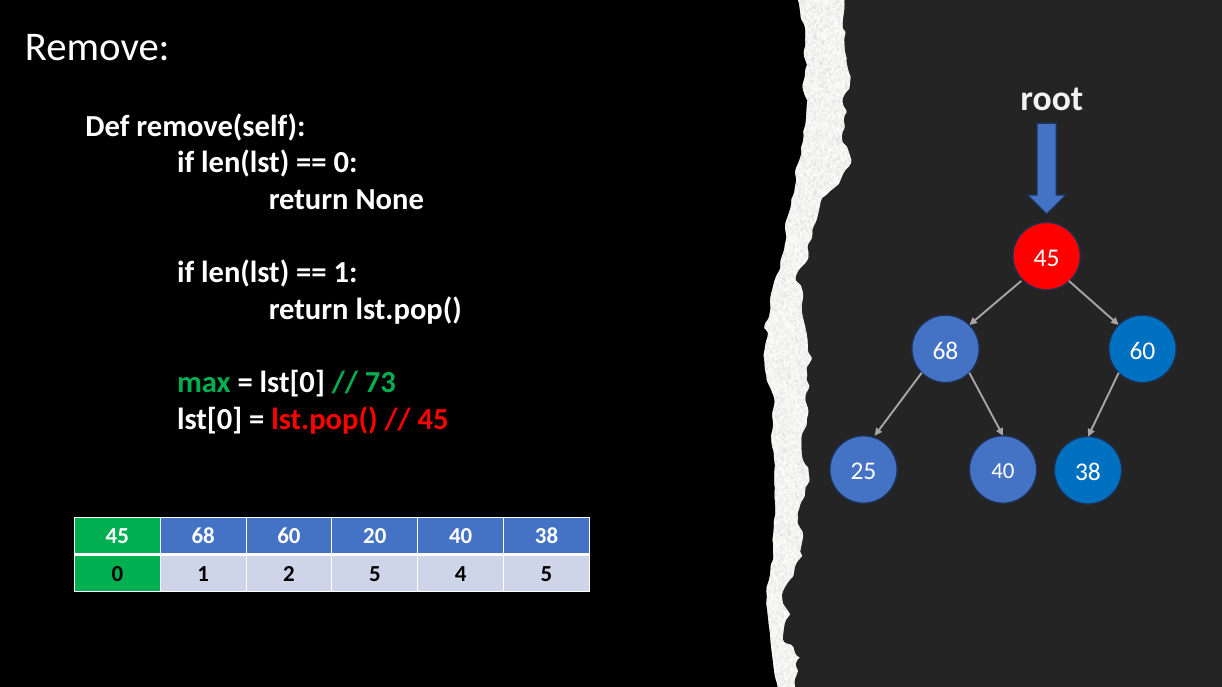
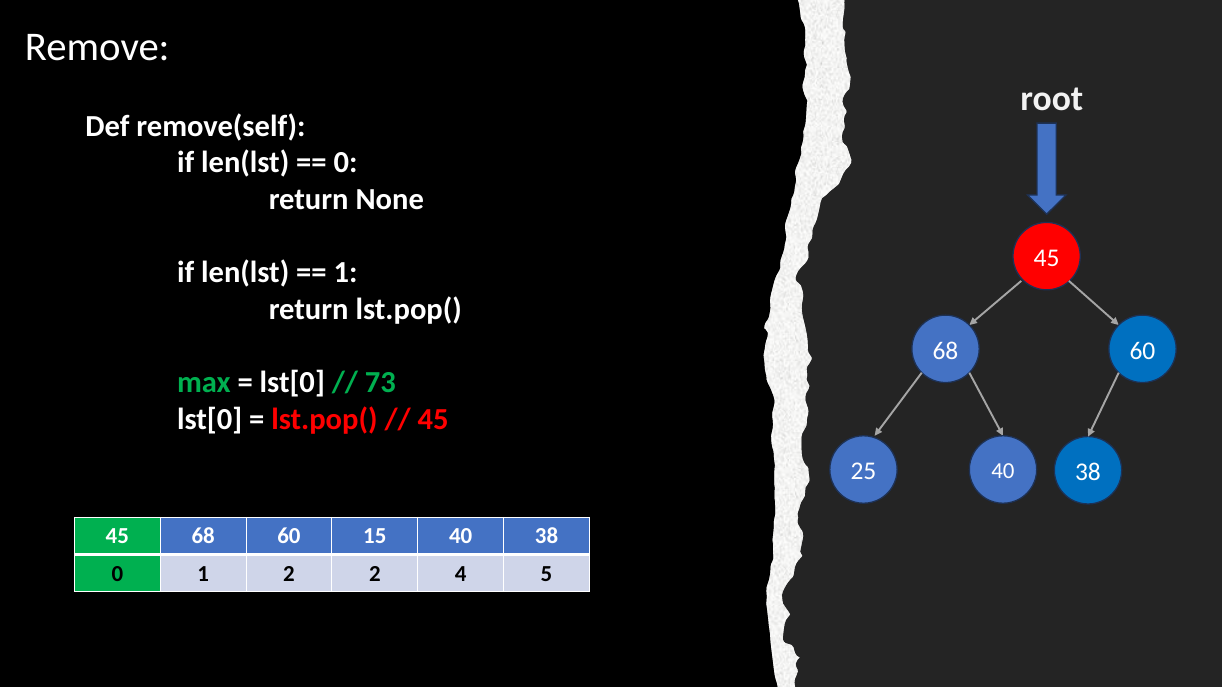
20: 20 -> 15
2 5: 5 -> 2
